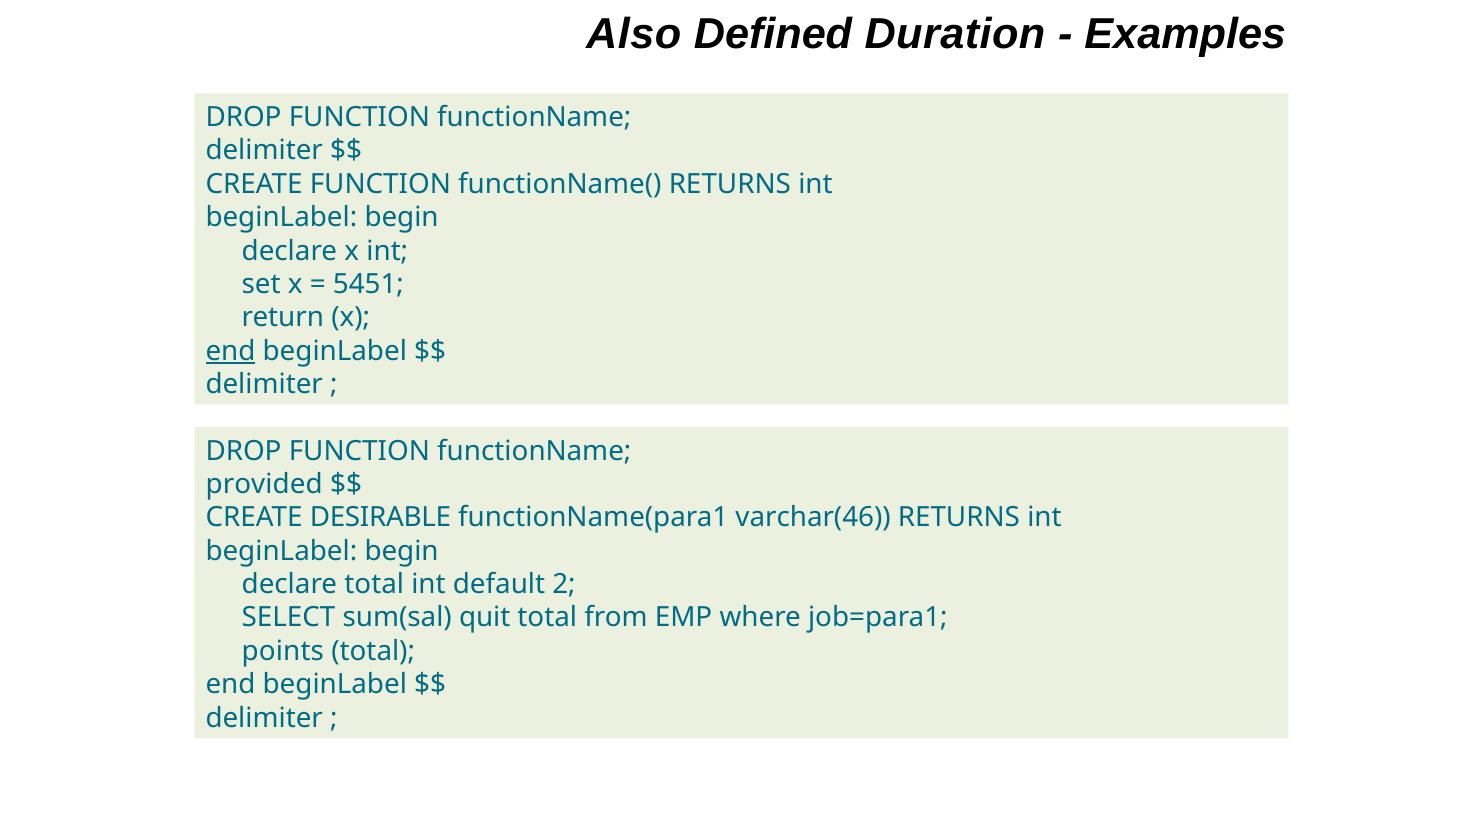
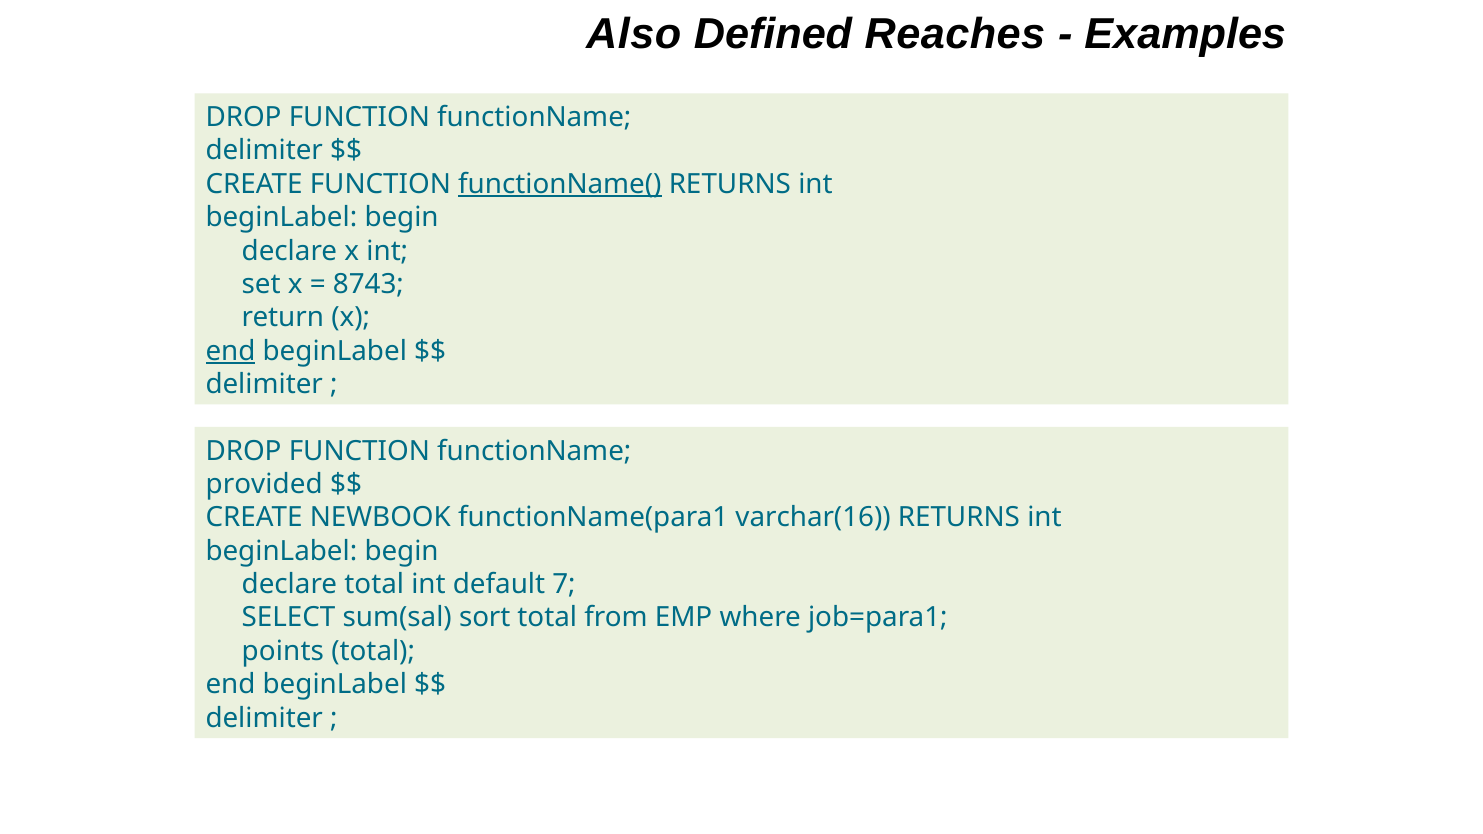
Duration: Duration -> Reaches
functionName( underline: none -> present
5451: 5451 -> 8743
DESIRABLE: DESIRABLE -> NEWBOOK
varchar(46: varchar(46 -> varchar(16
2: 2 -> 7
quit: quit -> sort
